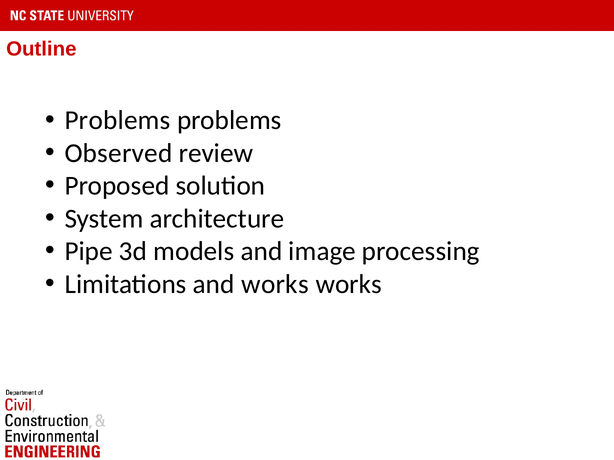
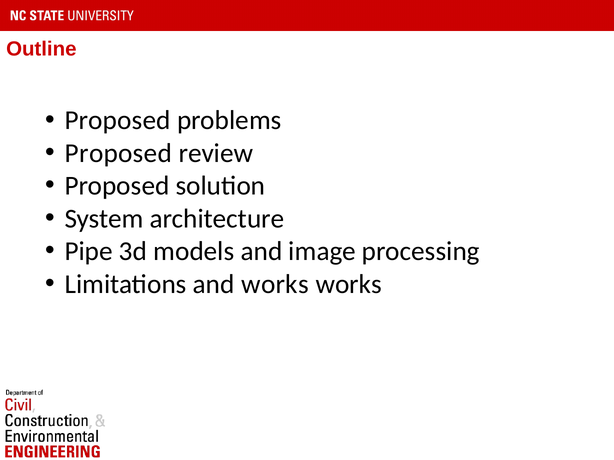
Problems at (118, 121): Problems -> Proposed
Observed at (119, 153): Observed -> Proposed
